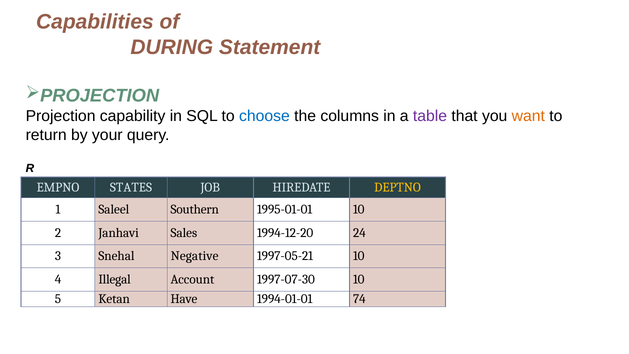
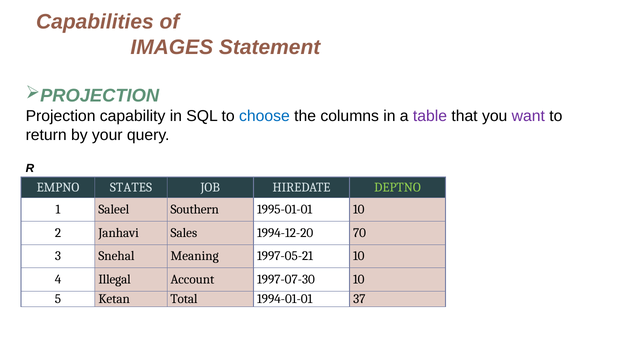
DURING: DURING -> IMAGES
want colour: orange -> purple
DEPTNO colour: yellow -> light green
24: 24 -> 70
Negative: Negative -> Meaning
Have: Have -> Total
74: 74 -> 37
